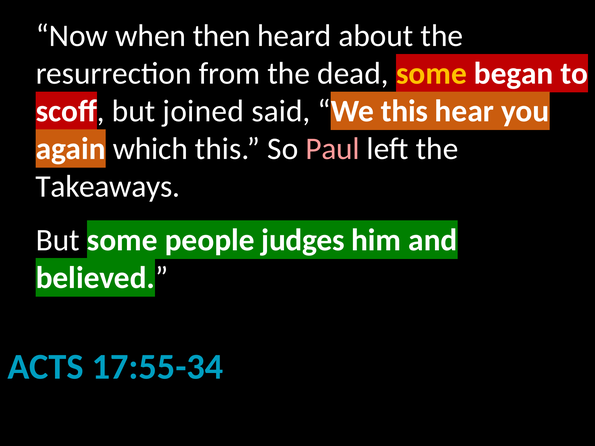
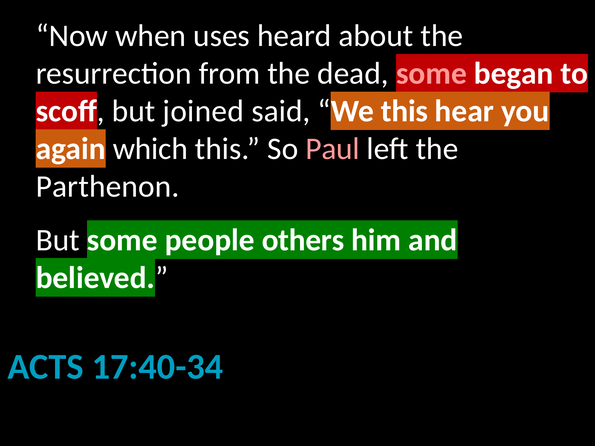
then: then -> uses
some at (431, 74) colour: yellow -> pink
Takeaways: Takeaways -> Parthenon
judges: judges -> others
17:55-34: 17:55-34 -> 17:40-34
